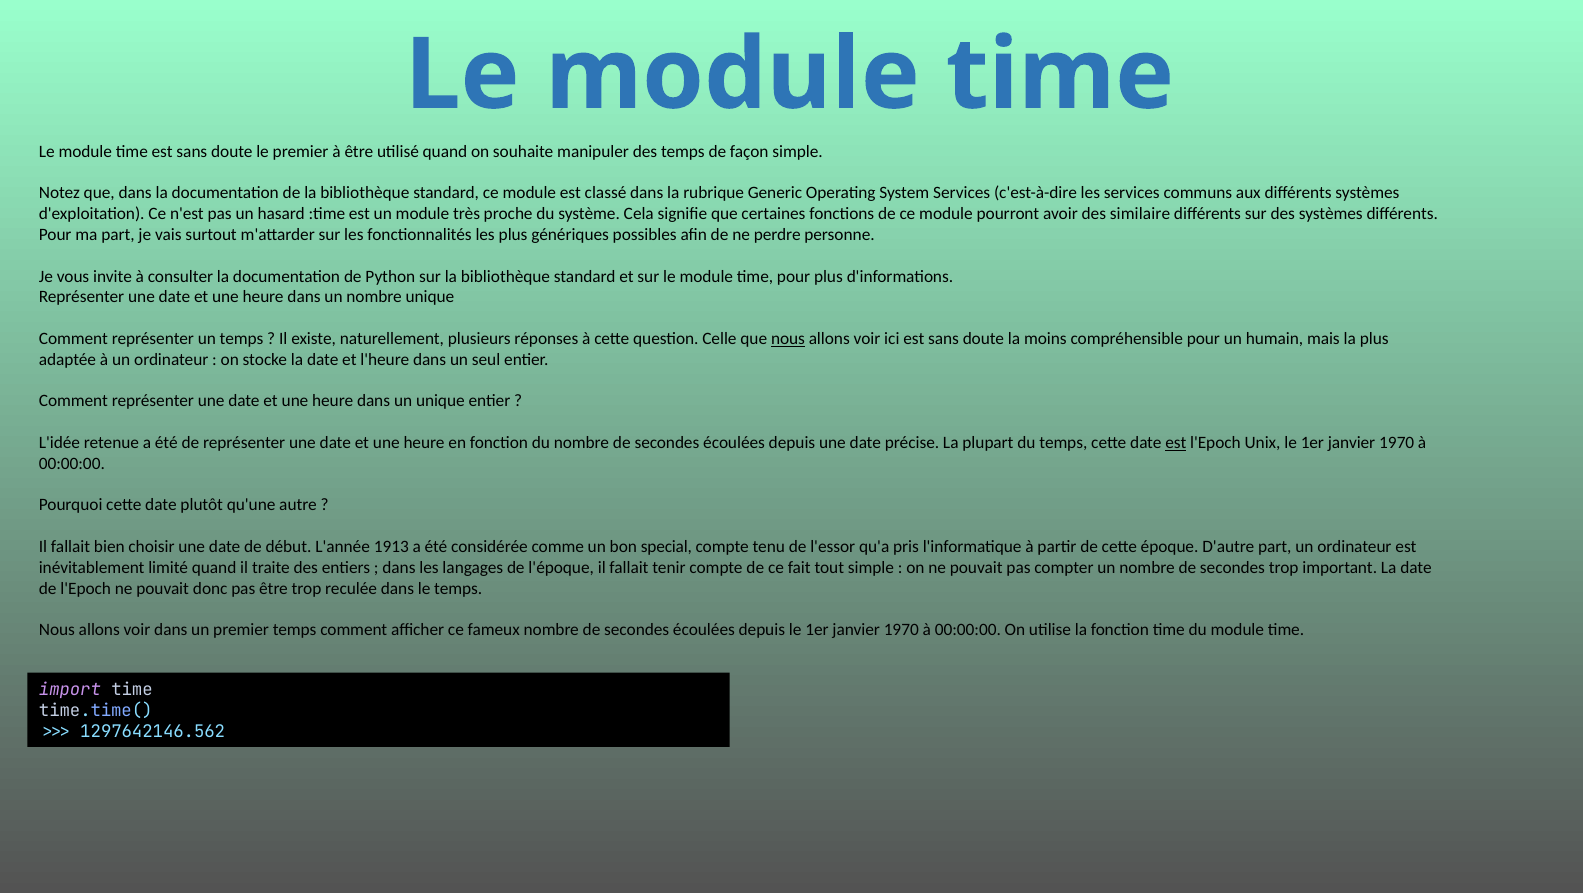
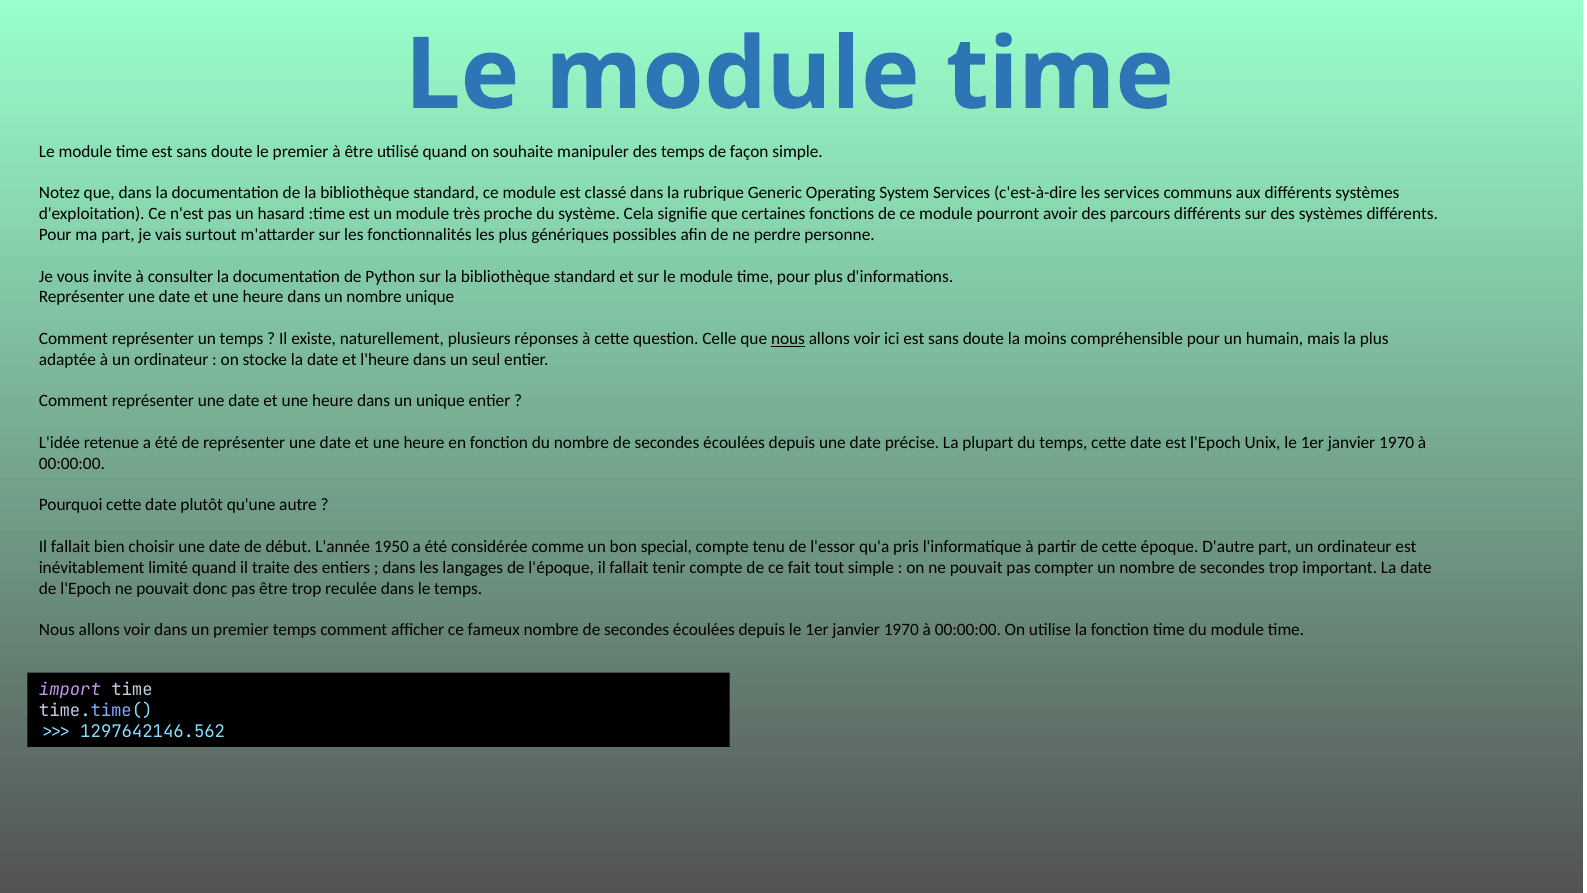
similaire: similaire -> parcours
est at (1176, 443) underline: present -> none
1913: 1913 -> 1950
